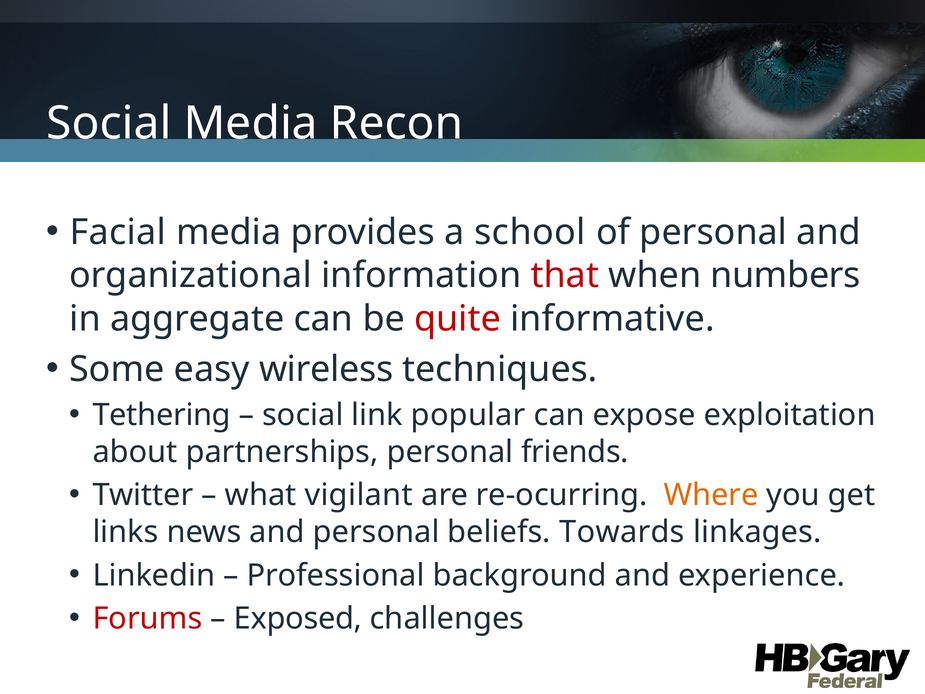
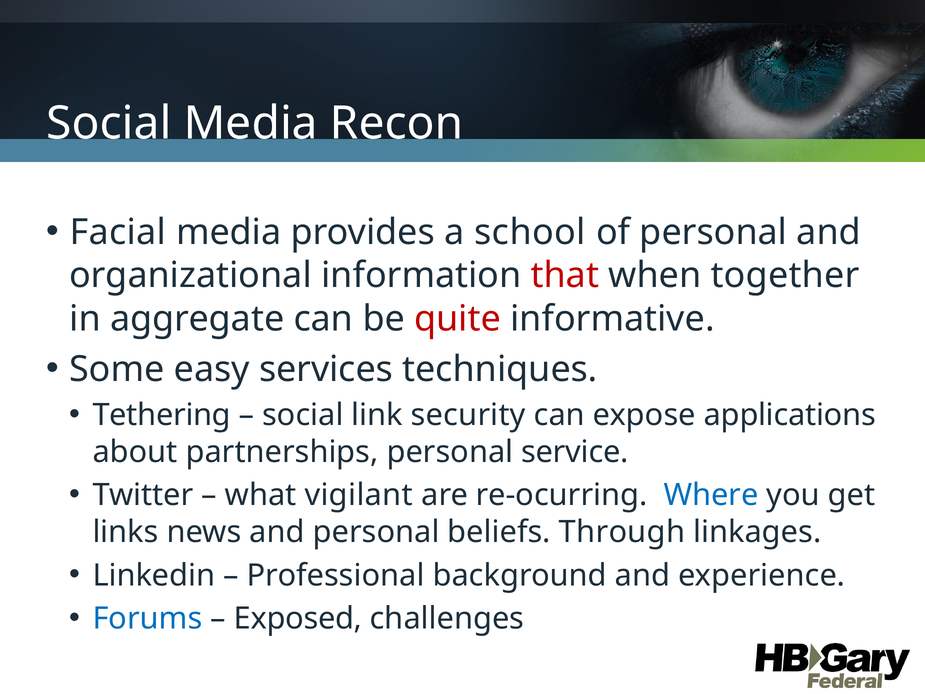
numbers: numbers -> together
wireless: wireless -> services
popular: popular -> security
exploitation: exploitation -> applications
friends: friends -> service
Where colour: orange -> blue
Towards: Towards -> Through
Forums colour: red -> blue
